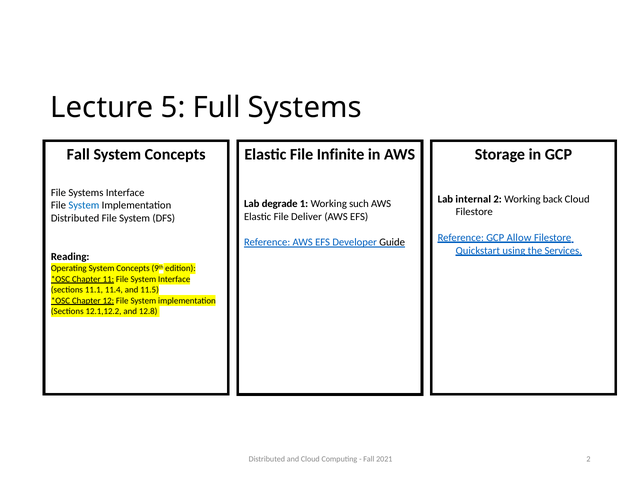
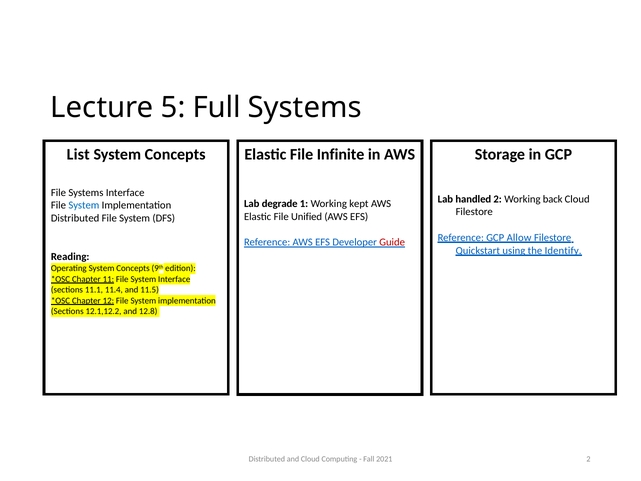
Fall at (78, 154): Fall -> List
internal: internal -> handled
such: such -> kept
Deliver: Deliver -> Unified
Guide colour: black -> red
Services: Services -> Identify
